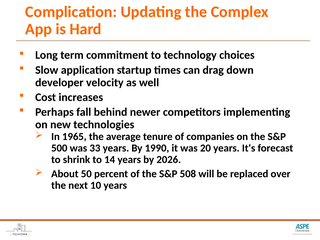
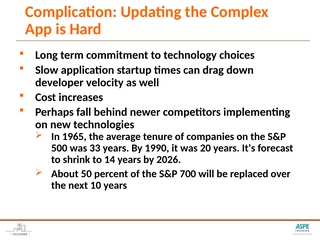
508: 508 -> 700
